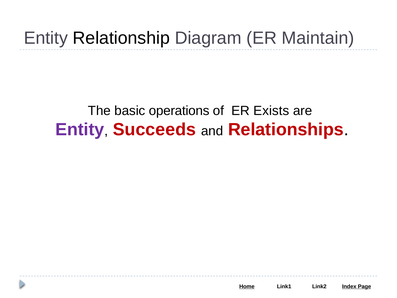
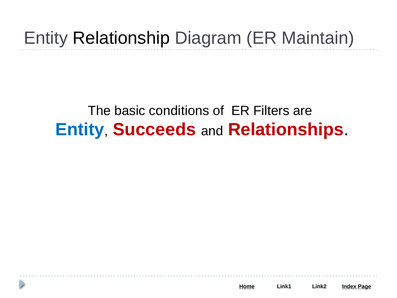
operations: operations -> conditions
Exists: Exists -> Filters
Entity at (80, 130) colour: purple -> blue
